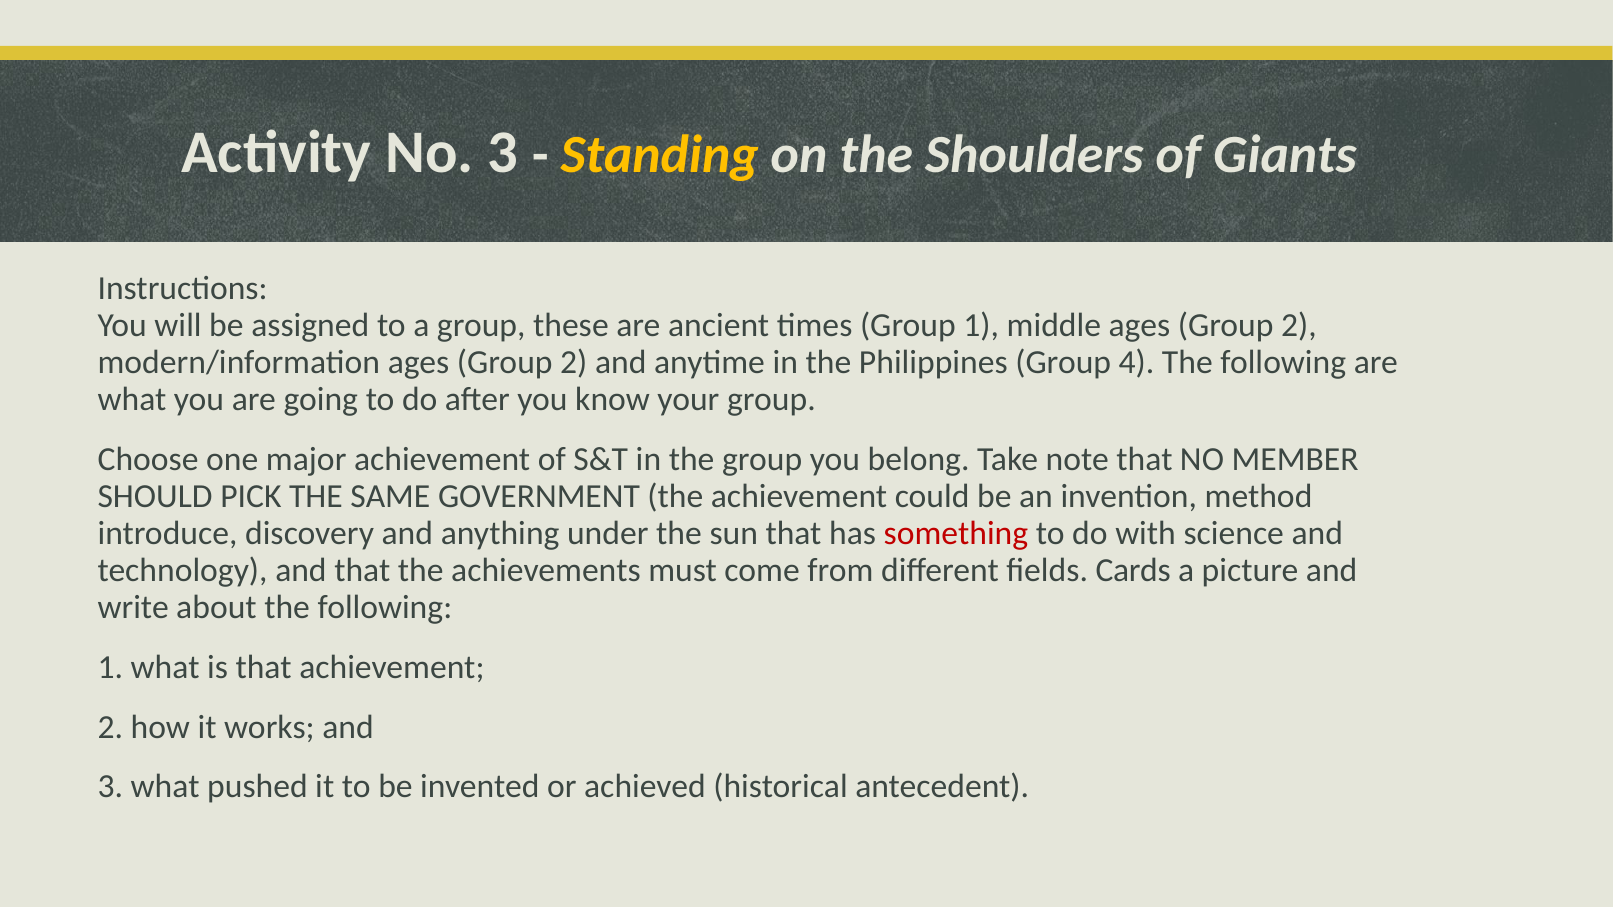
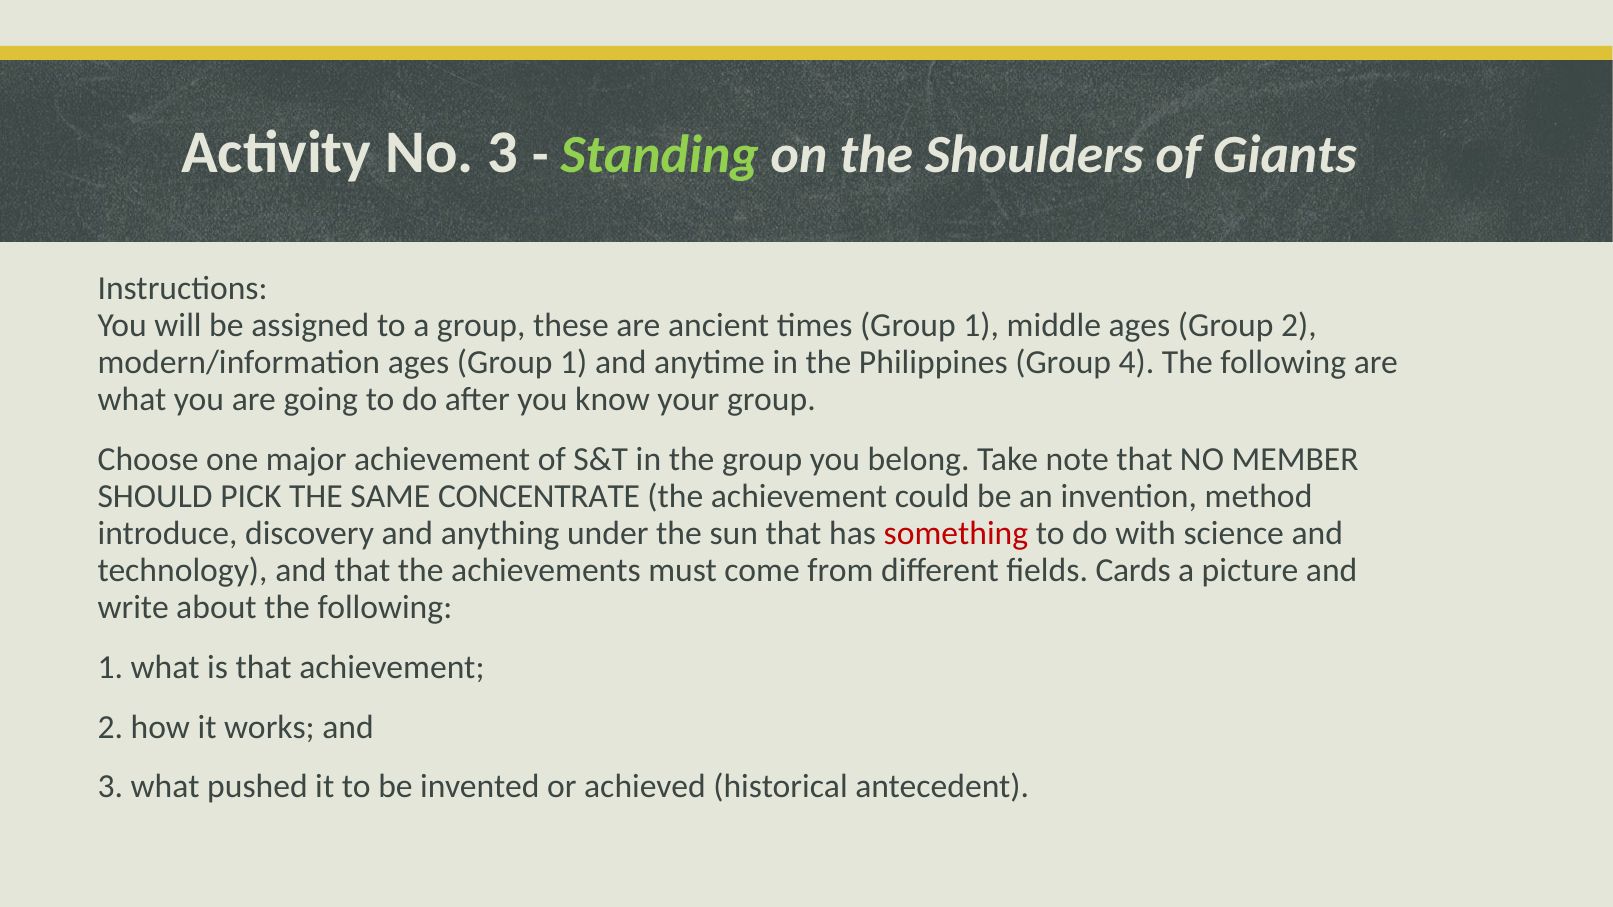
Standing colour: yellow -> light green
modern/information ages Group 2: 2 -> 1
GOVERNMENT: GOVERNMENT -> CONCENTRATE
